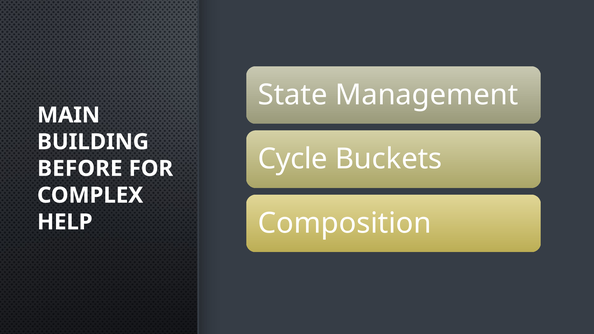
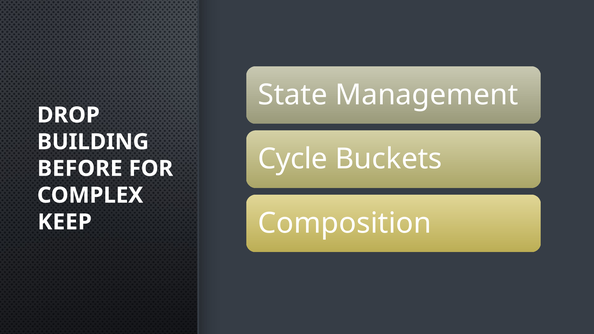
MAIN: MAIN -> DROP
HELP: HELP -> KEEP
